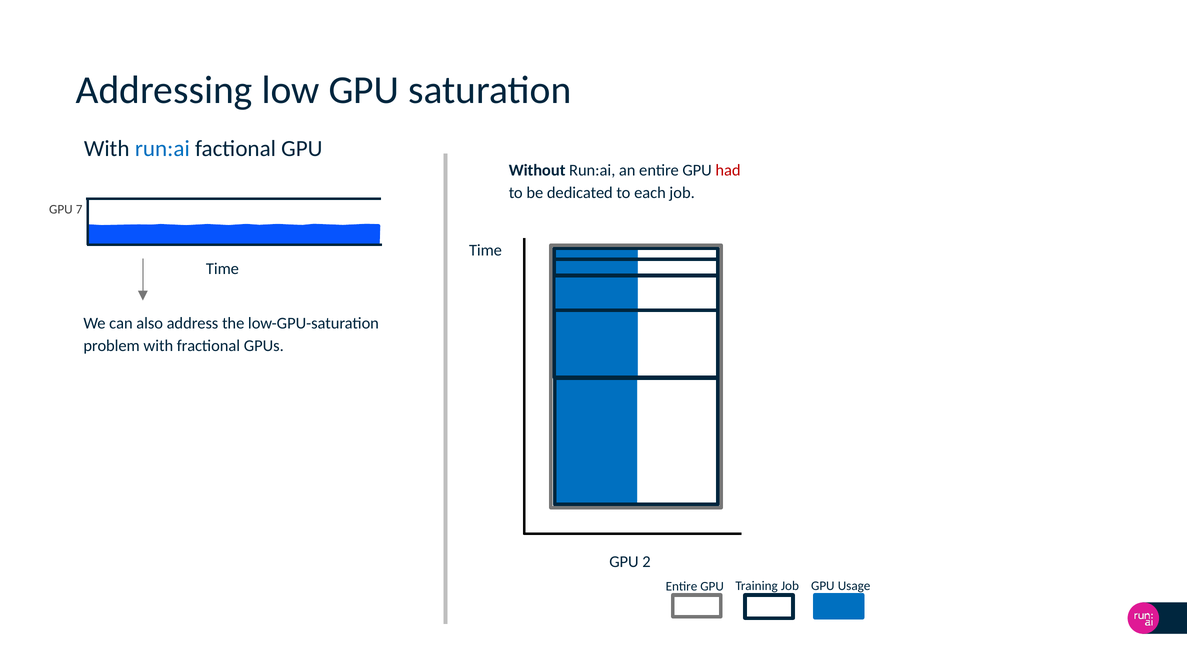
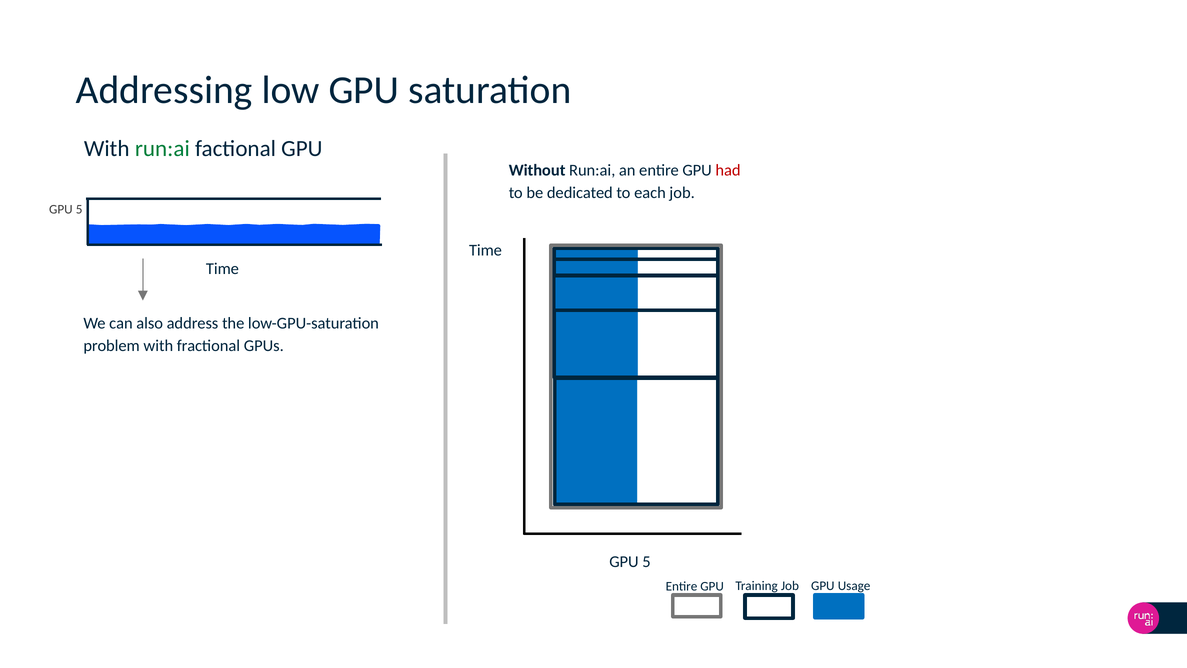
run:ai at (162, 148) colour: blue -> green
7 at (79, 209): 7 -> 5
2 at (647, 562): 2 -> 5
